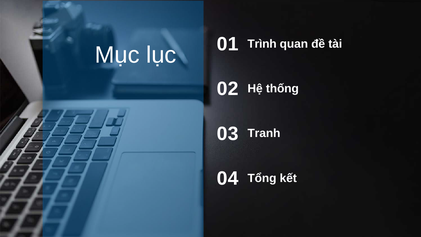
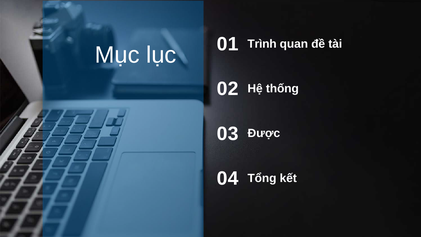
Tranh: Tranh -> Được
